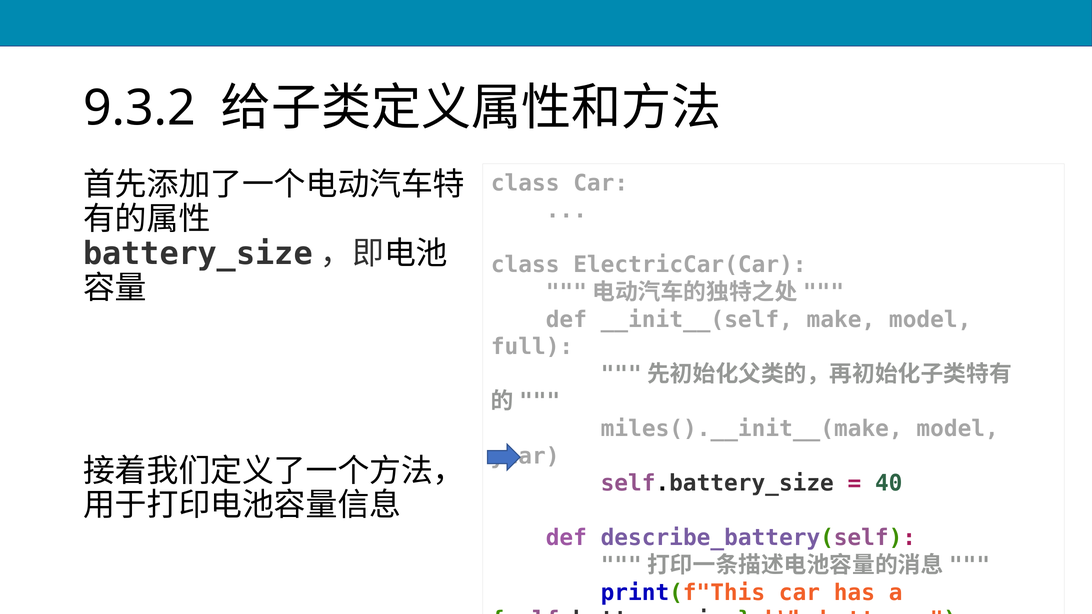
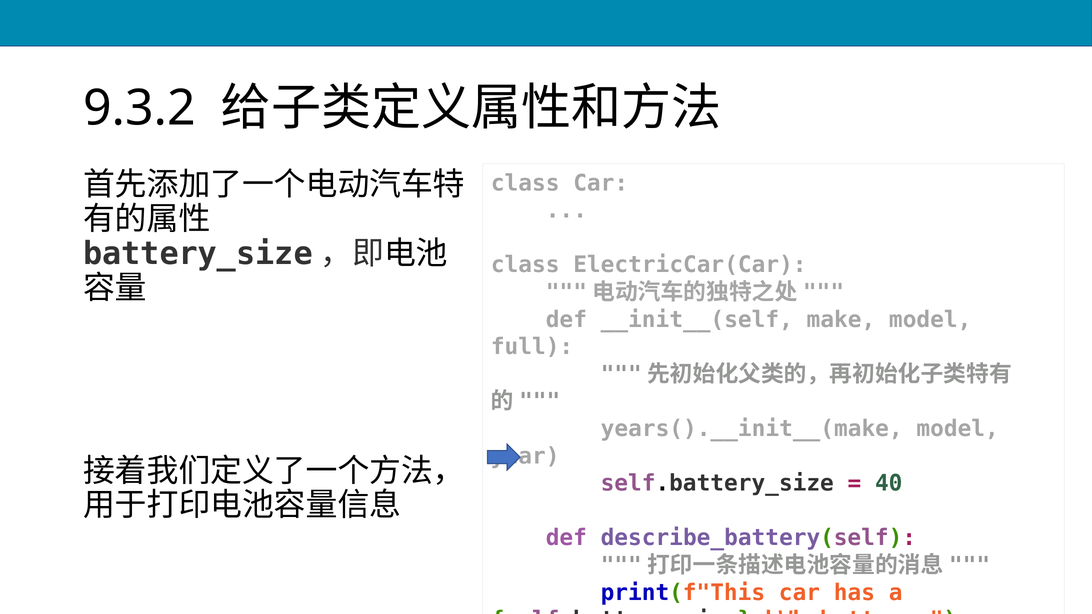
miles().__init__(make: miles().__init__(make -> years().__init__(make
